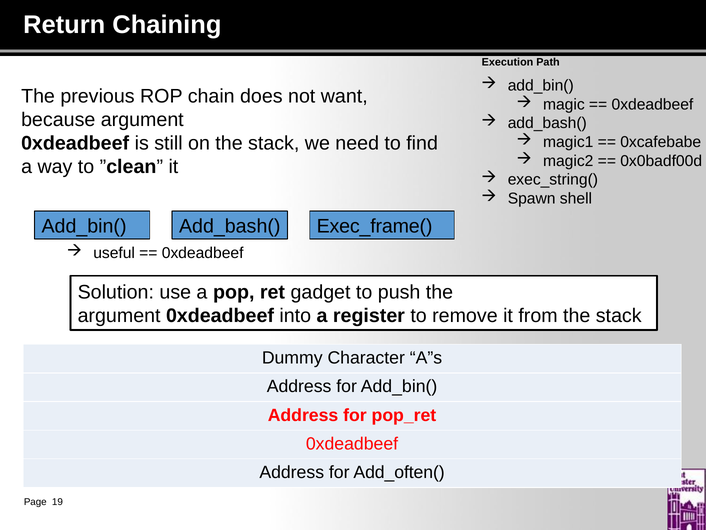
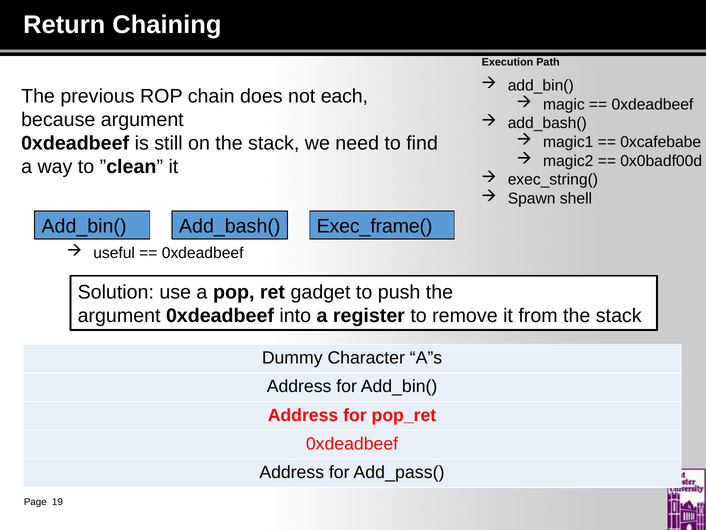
want: want -> each
Add_often(: Add_often( -> Add_pass(
